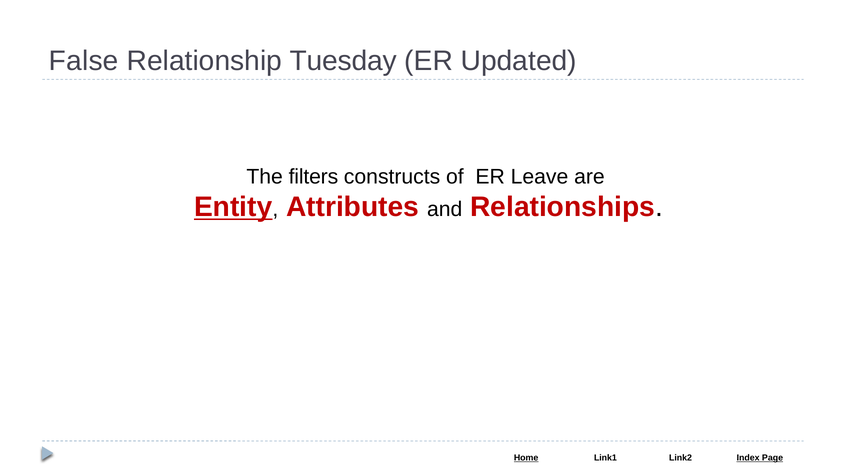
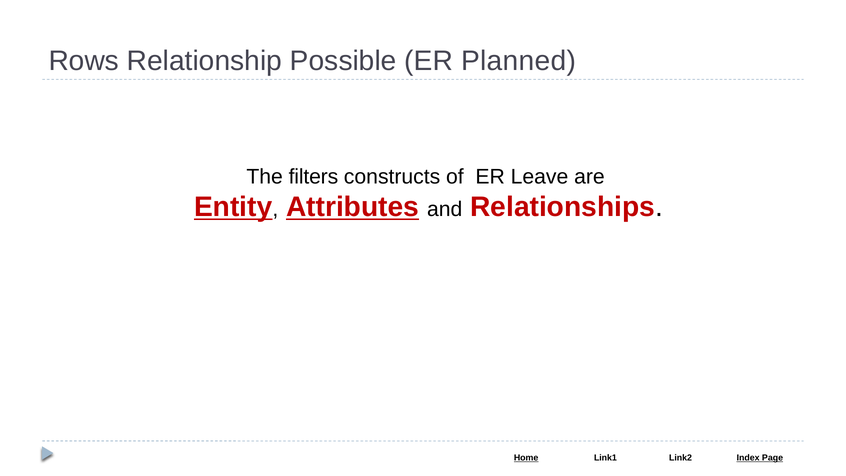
False: False -> Rows
Tuesday: Tuesday -> Possible
Updated: Updated -> Planned
Attributes underline: none -> present
